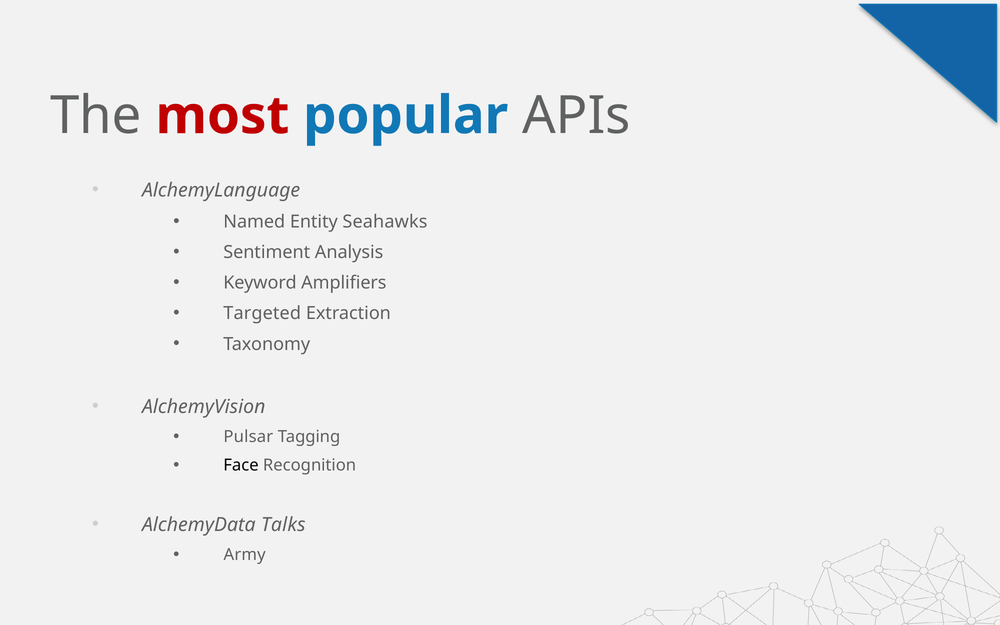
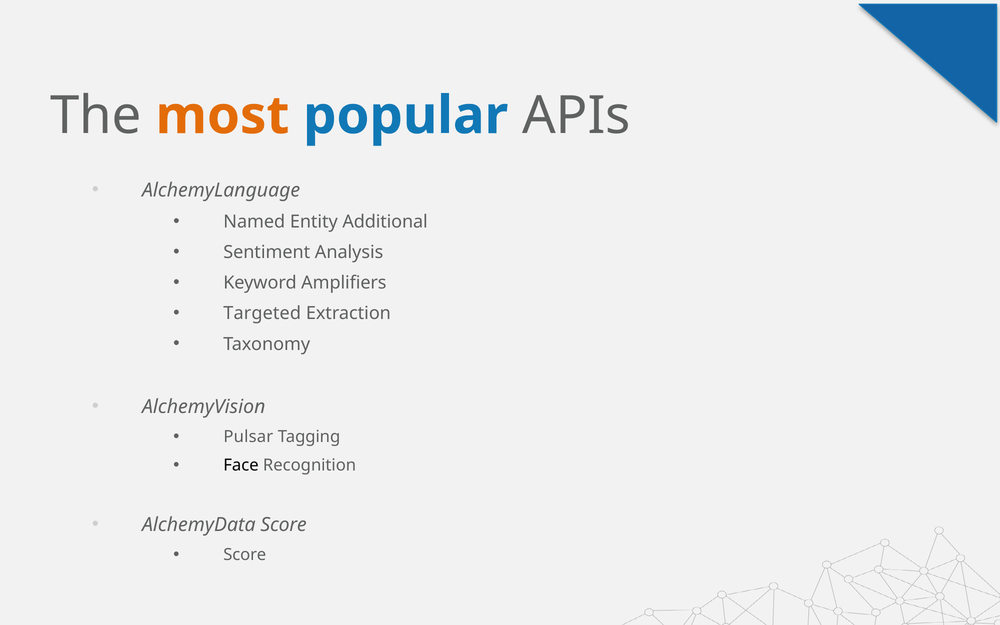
most colour: red -> orange
Seahawks: Seahawks -> Additional
AlchemyData Talks: Talks -> Score
Army at (245, 555): Army -> Score
